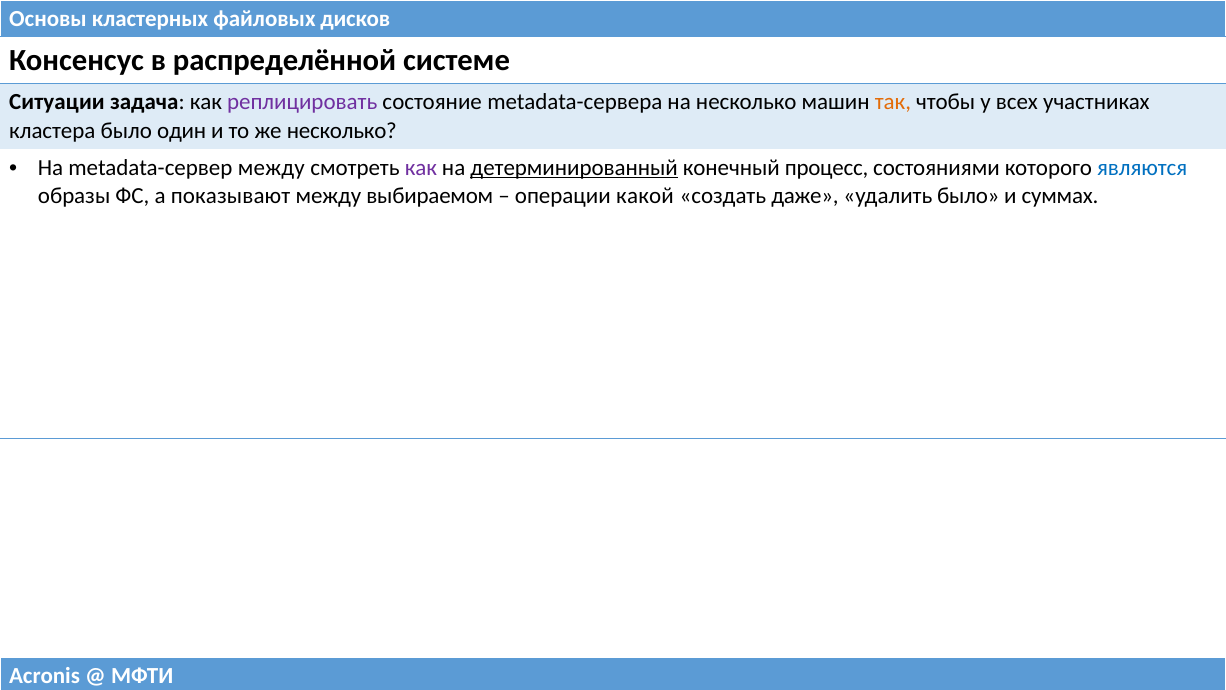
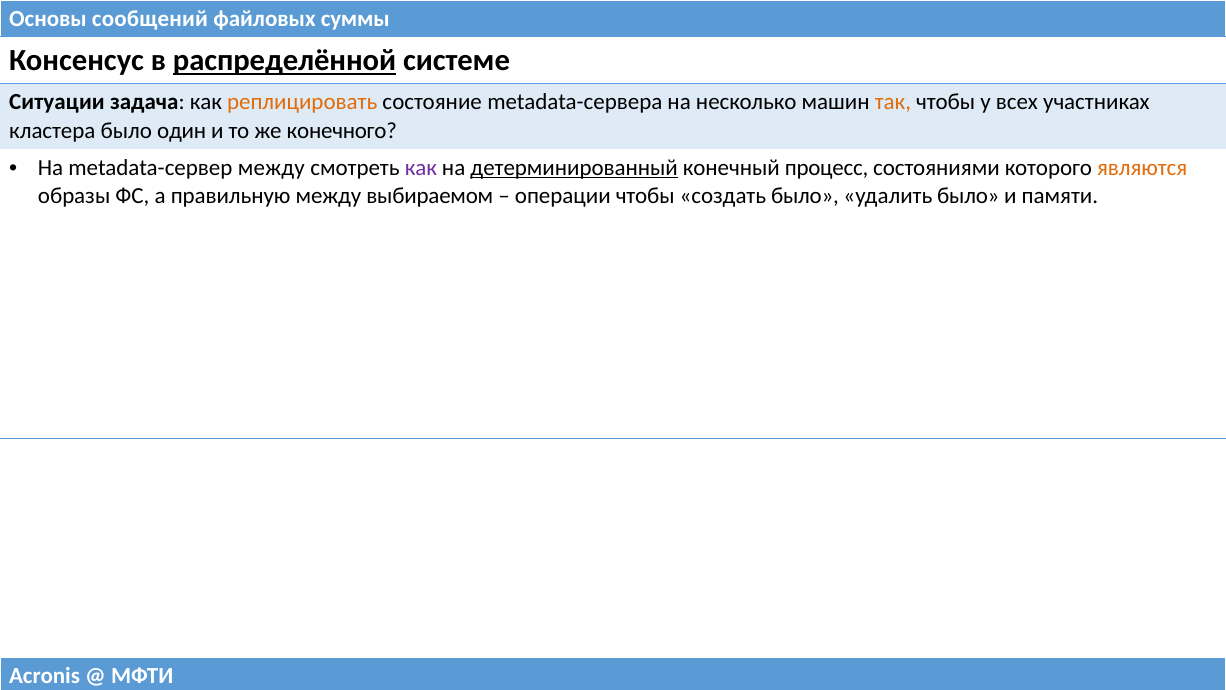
кластерных: кластерных -> сообщений
дисков: дисков -> суммы
распределённой underline: none -> present
реплицировать colour: purple -> orange
же несколько: несколько -> конечного
являются colour: blue -> orange
показывают: показывают -> правильную
операции какой: какой -> чтобы
создать даже: даже -> было
суммах: суммах -> памяти
